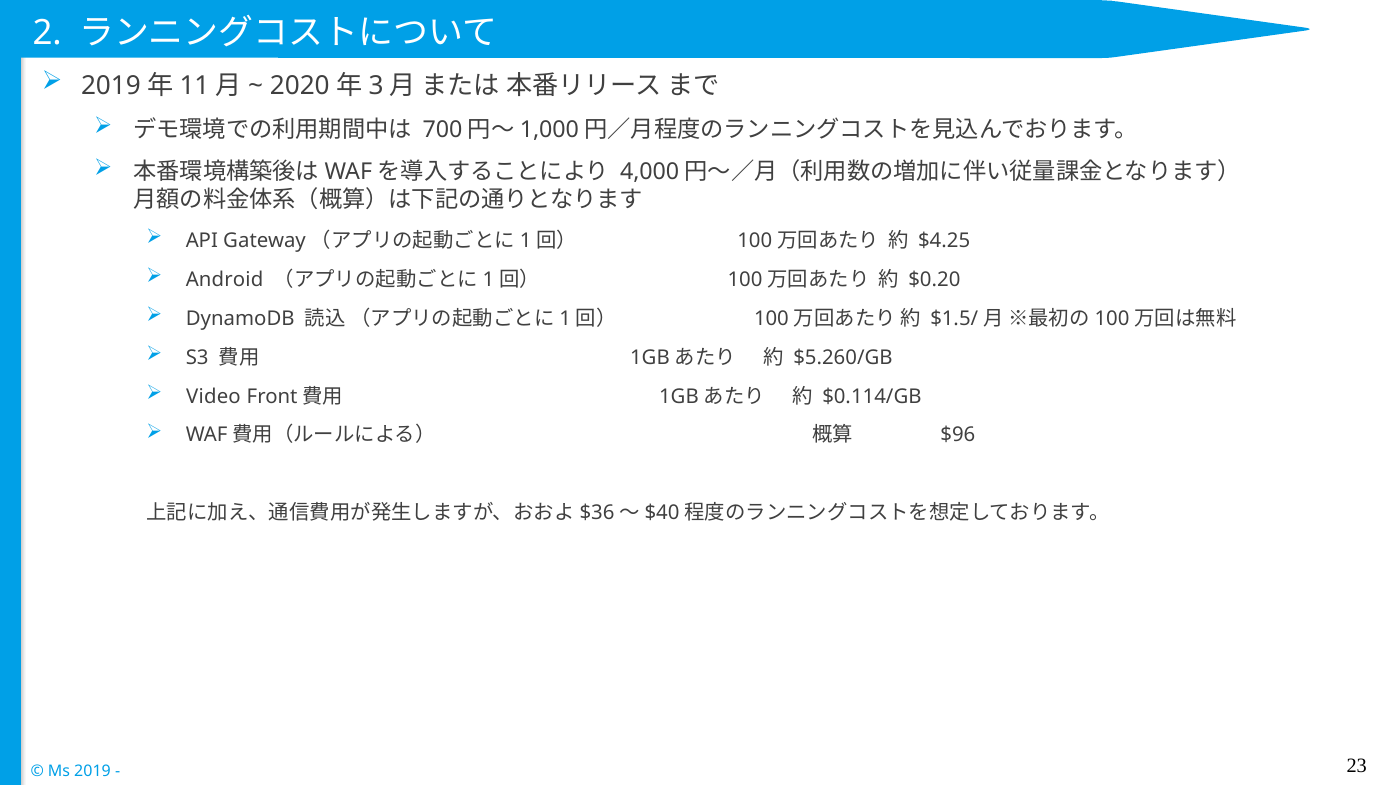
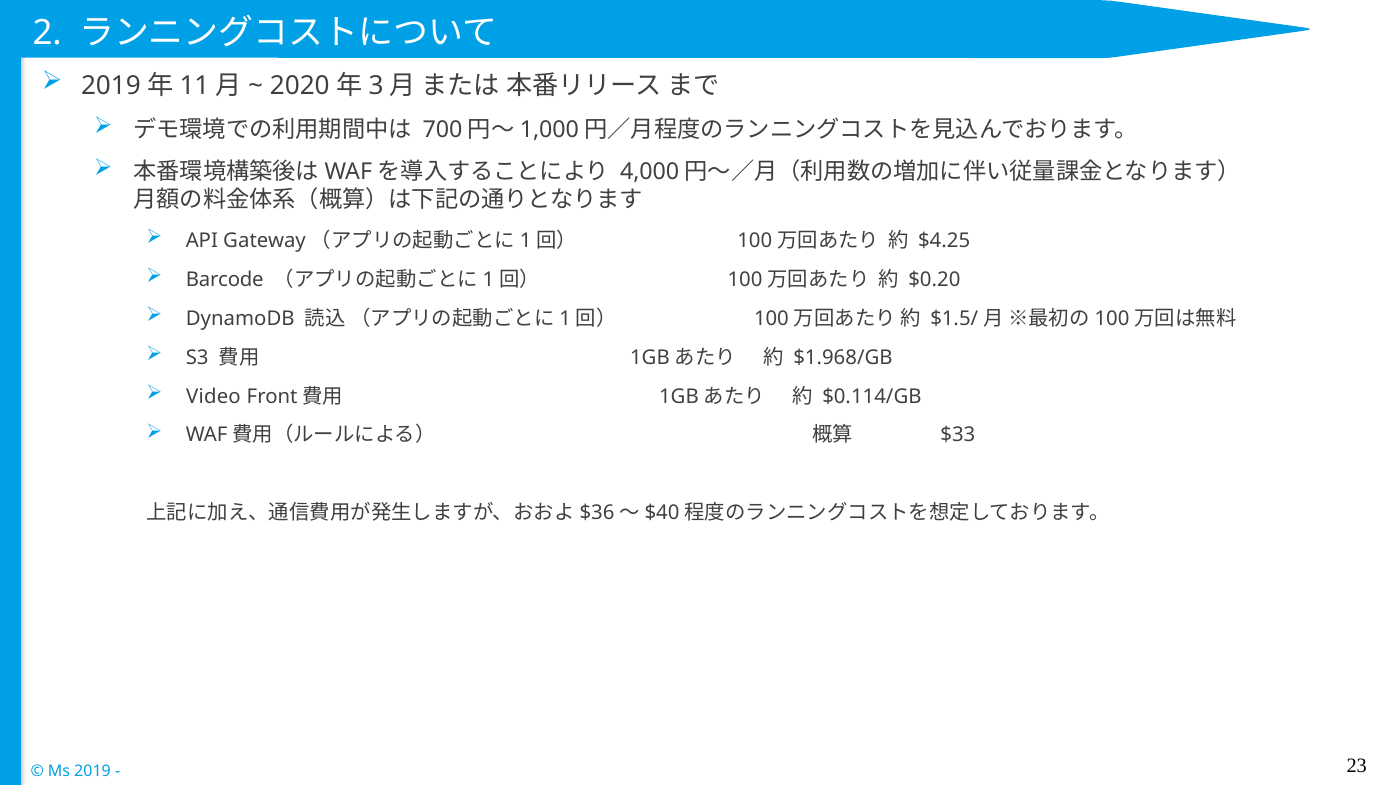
Android: Android -> Barcode
$5.260/GB: $5.260/GB -> $1.968/GB
$96: $96 -> $33
